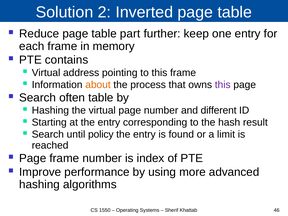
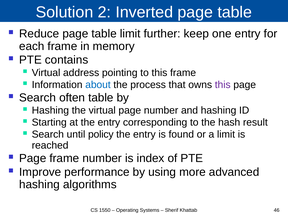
table part: part -> limit
about colour: orange -> blue
and different: different -> hashing
